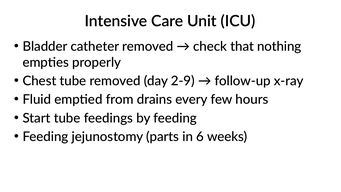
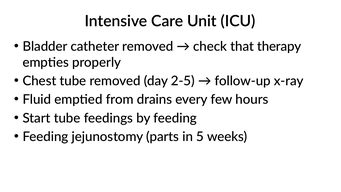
nothing: nothing -> therapy
2-9: 2-9 -> 2-5
6: 6 -> 5
